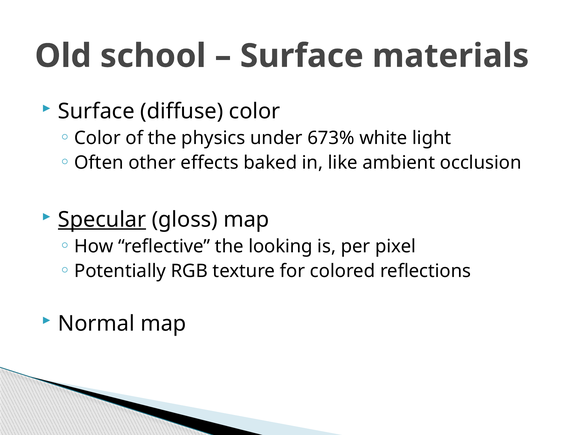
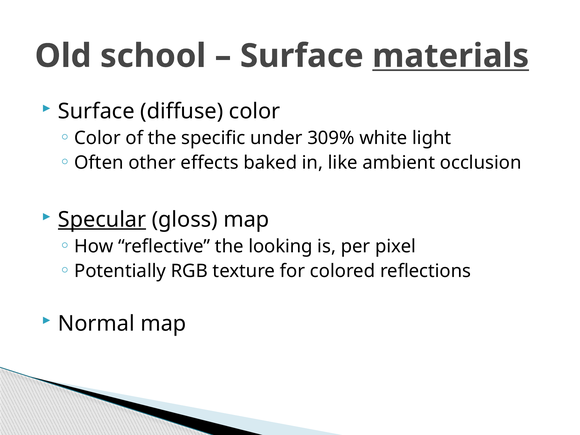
materials underline: none -> present
physics: physics -> specific
673%: 673% -> 309%
